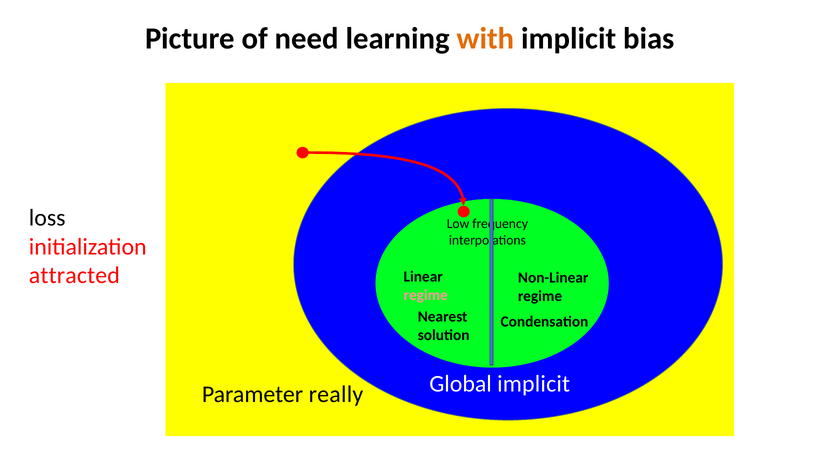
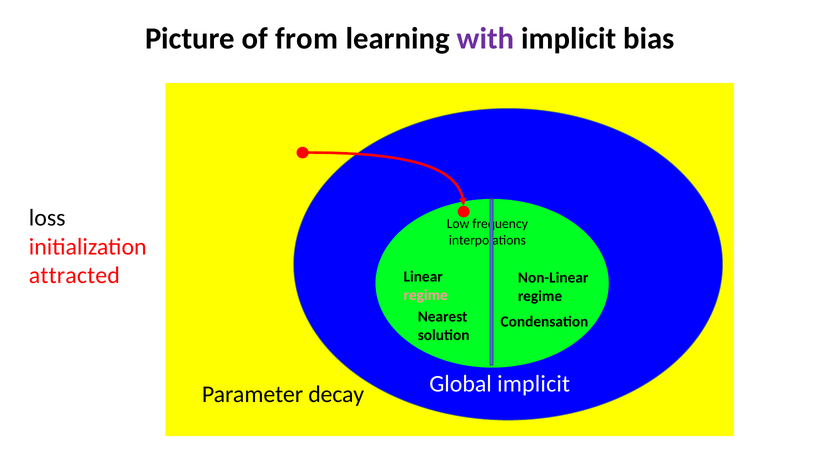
need: need -> from
with colour: orange -> purple
really: really -> decay
